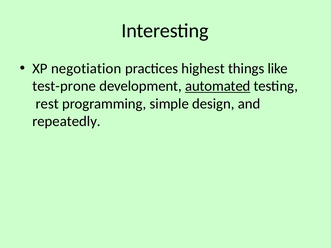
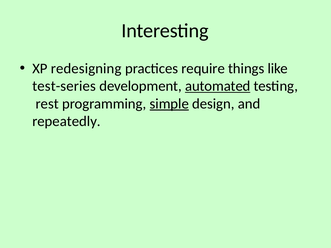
negotiation: negotiation -> redesigning
highest: highest -> require
test-prone: test-prone -> test-series
simple underline: none -> present
